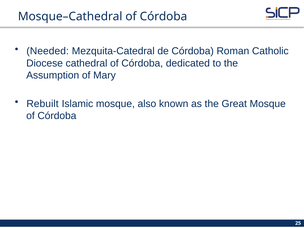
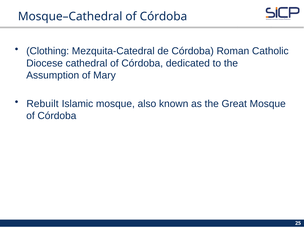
Needed: Needed -> Clothing
